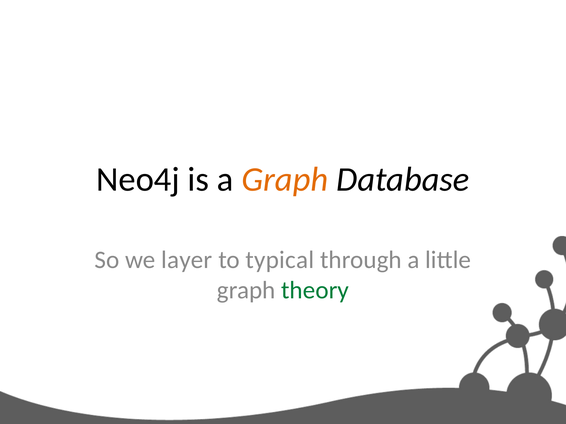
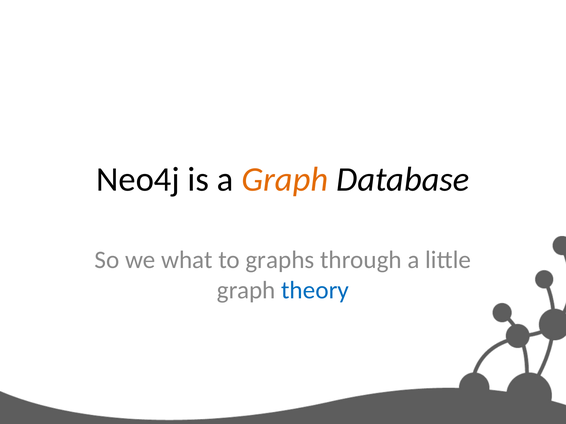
layer: layer -> what
typical: typical -> graphs
theory colour: green -> blue
